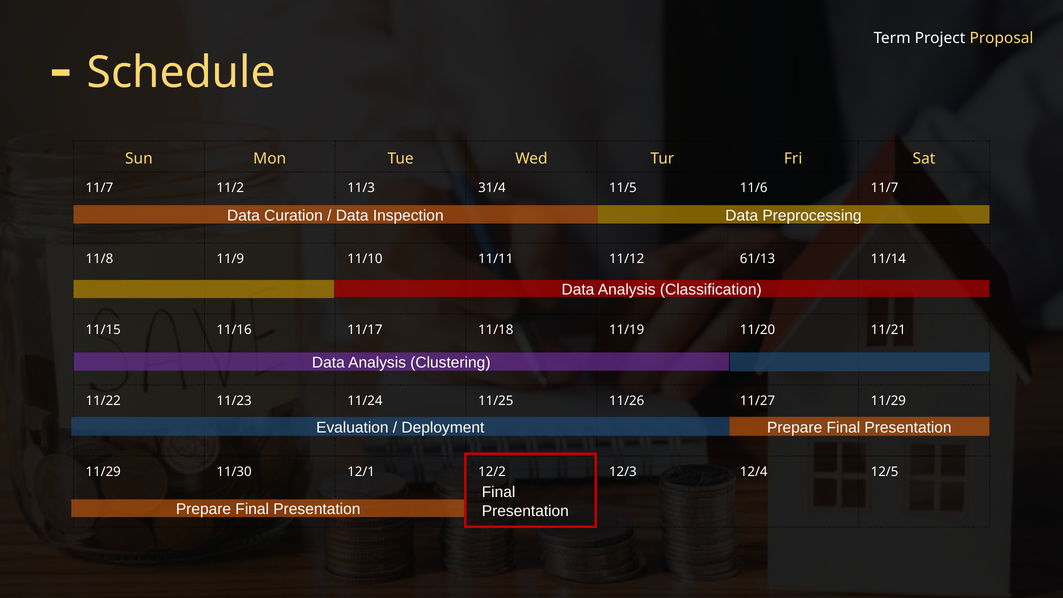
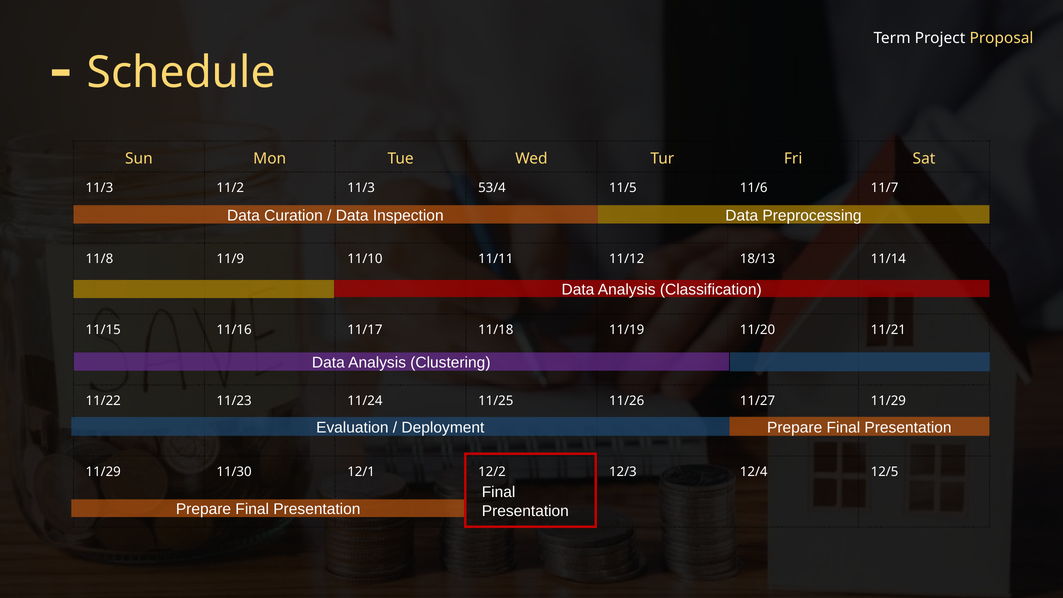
11/7 at (99, 188): 11/7 -> 11/3
31/4: 31/4 -> 53/4
61/13: 61/13 -> 18/13
